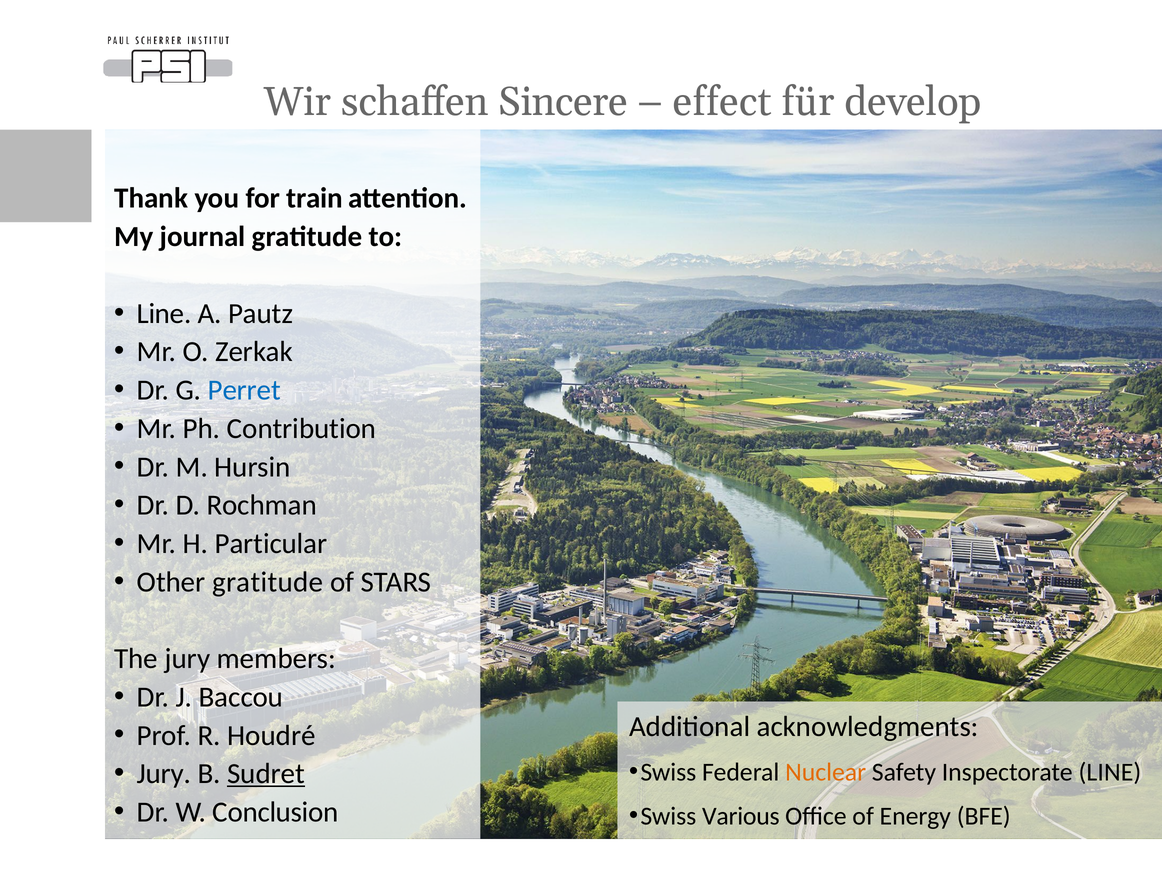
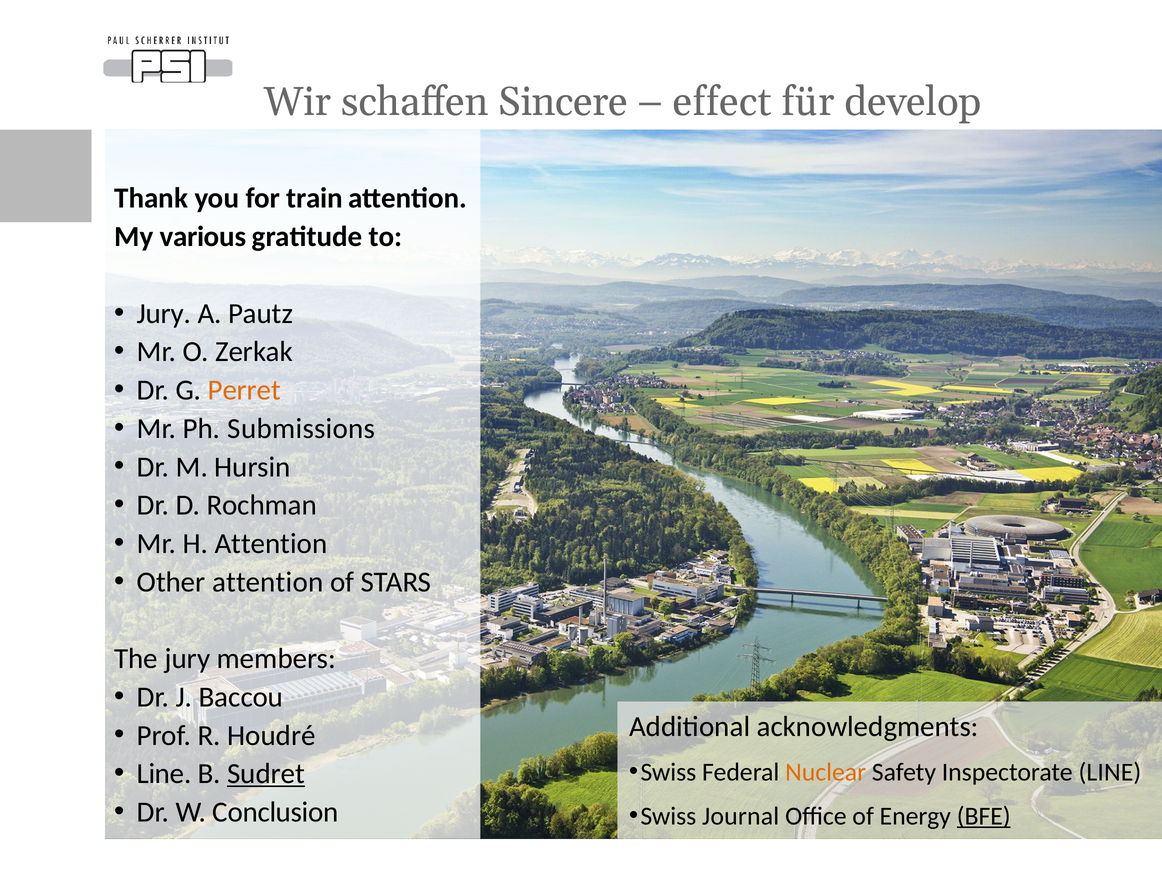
journal: journal -> various
Line at (164, 313): Line -> Jury
Perret colour: blue -> orange
Contribution: Contribution -> Submissions
H Particular: Particular -> Attention
Other gratitude: gratitude -> attention
Jury at (164, 773): Jury -> Line
Various: Various -> Journal
BFE underline: none -> present
